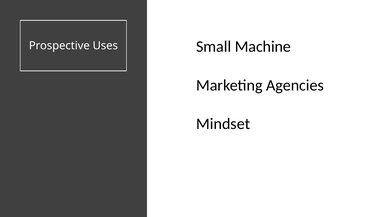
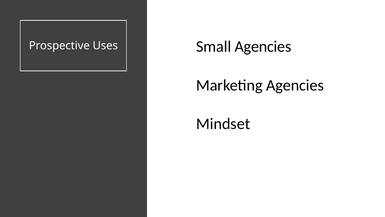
Small Machine: Machine -> Agencies
